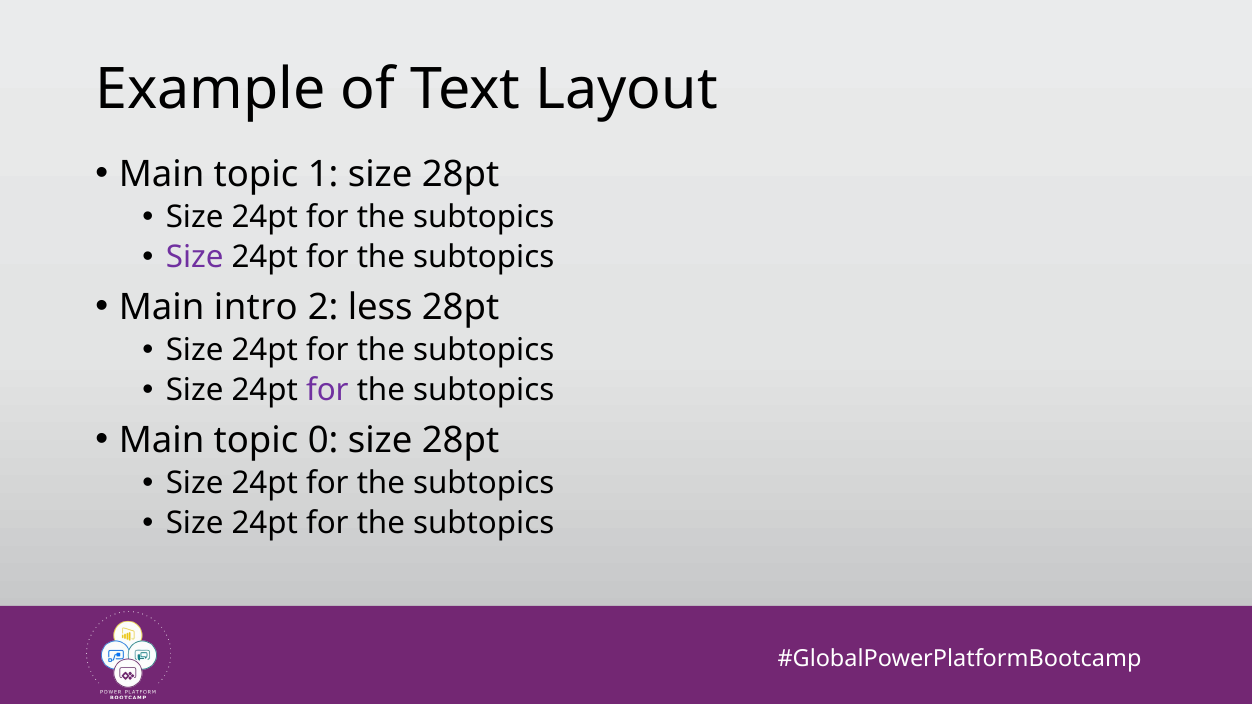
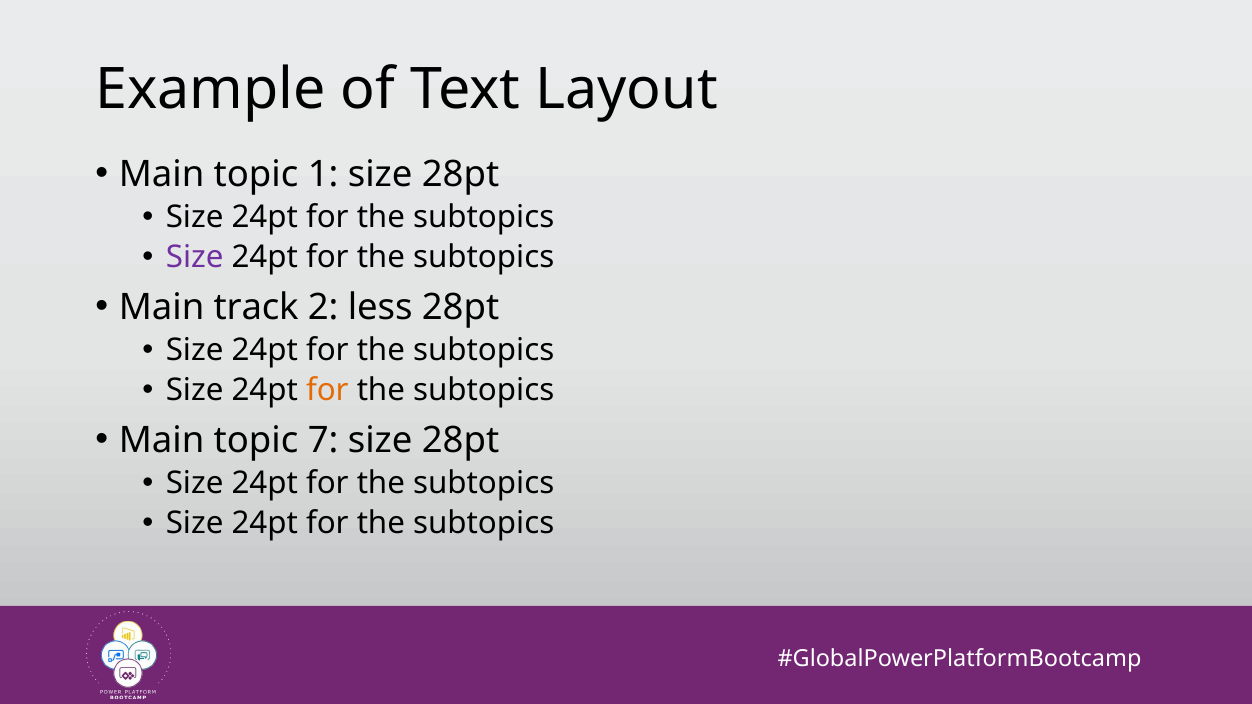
intro: intro -> track
for at (327, 391) colour: purple -> orange
0: 0 -> 7
